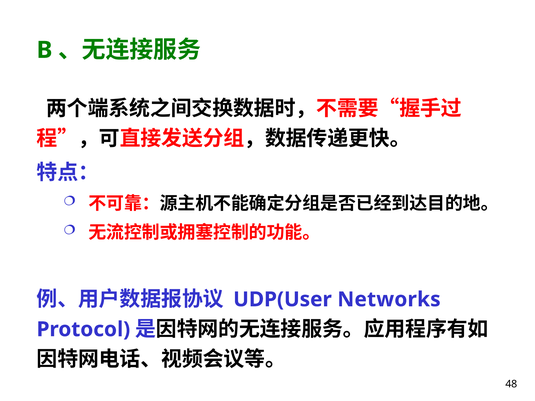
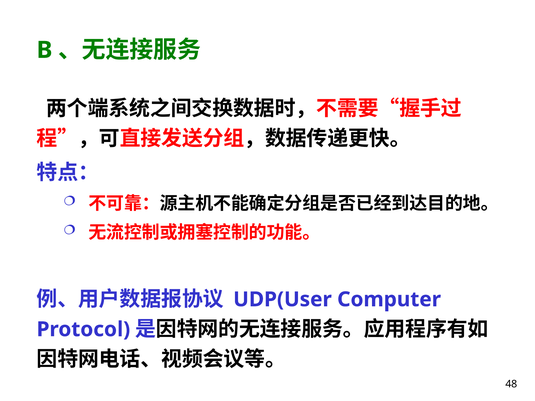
Networks: Networks -> Computer
